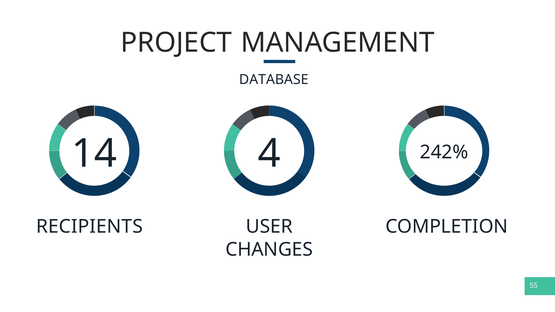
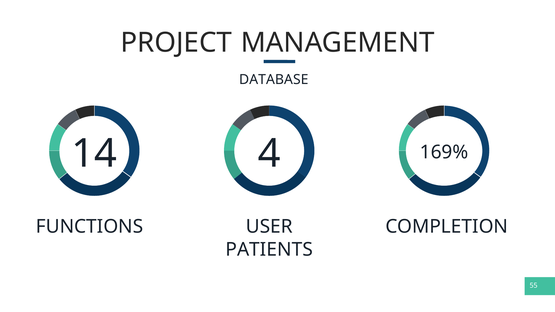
242%: 242% -> 169%
RECIPIENTS: RECIPIENTS -> FUNCTIONS
CHANGES: CHANGES -> PATIENTS
